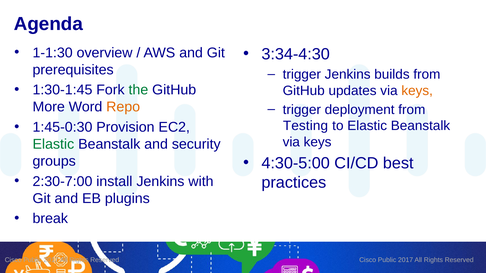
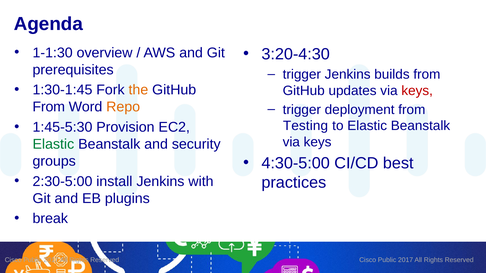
3:34-4:30: 3:34-4:30 -> 3:20-4:30
the colour: green -> orange
keys at (417, 91) colour: orange -> red
More at (49, 107): More -> From
1:45-0:30: 1:45-0:30 -> 1:45-5:30
2:30-7:00: 2:30-7:00 -> 2:30-5:00
